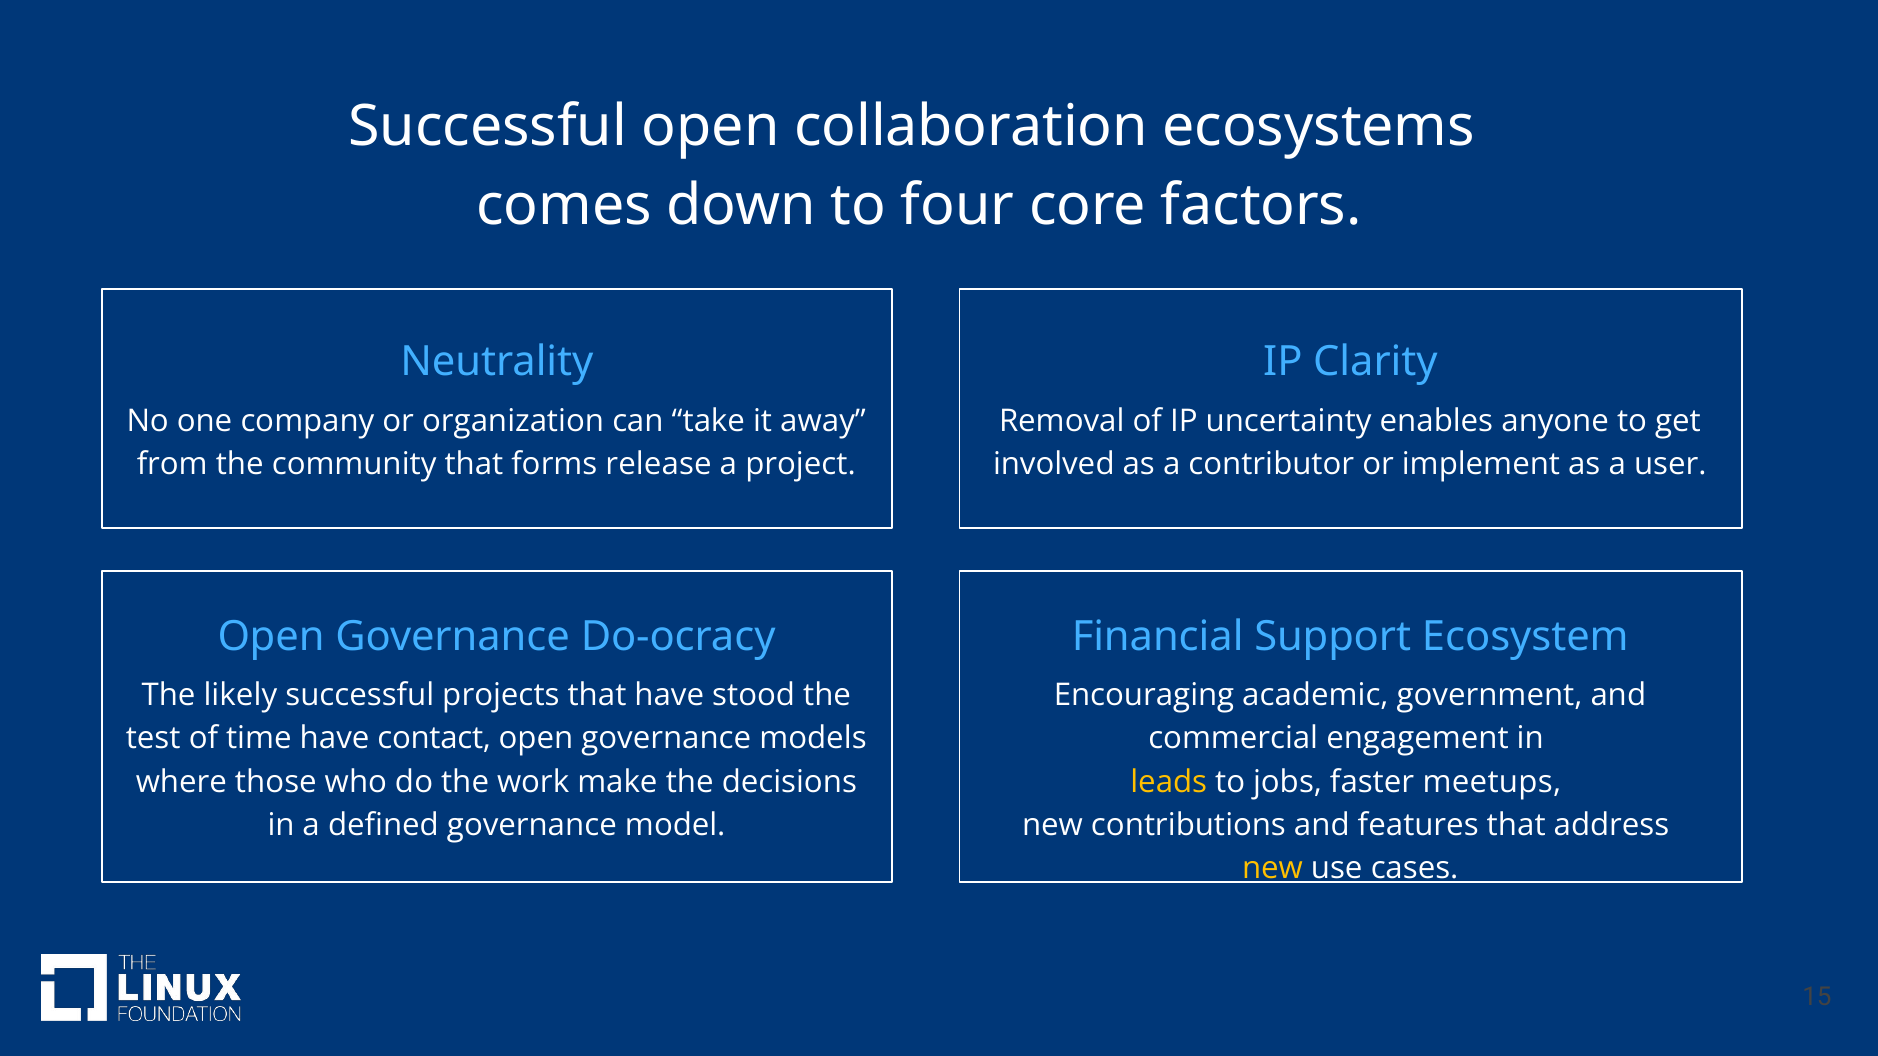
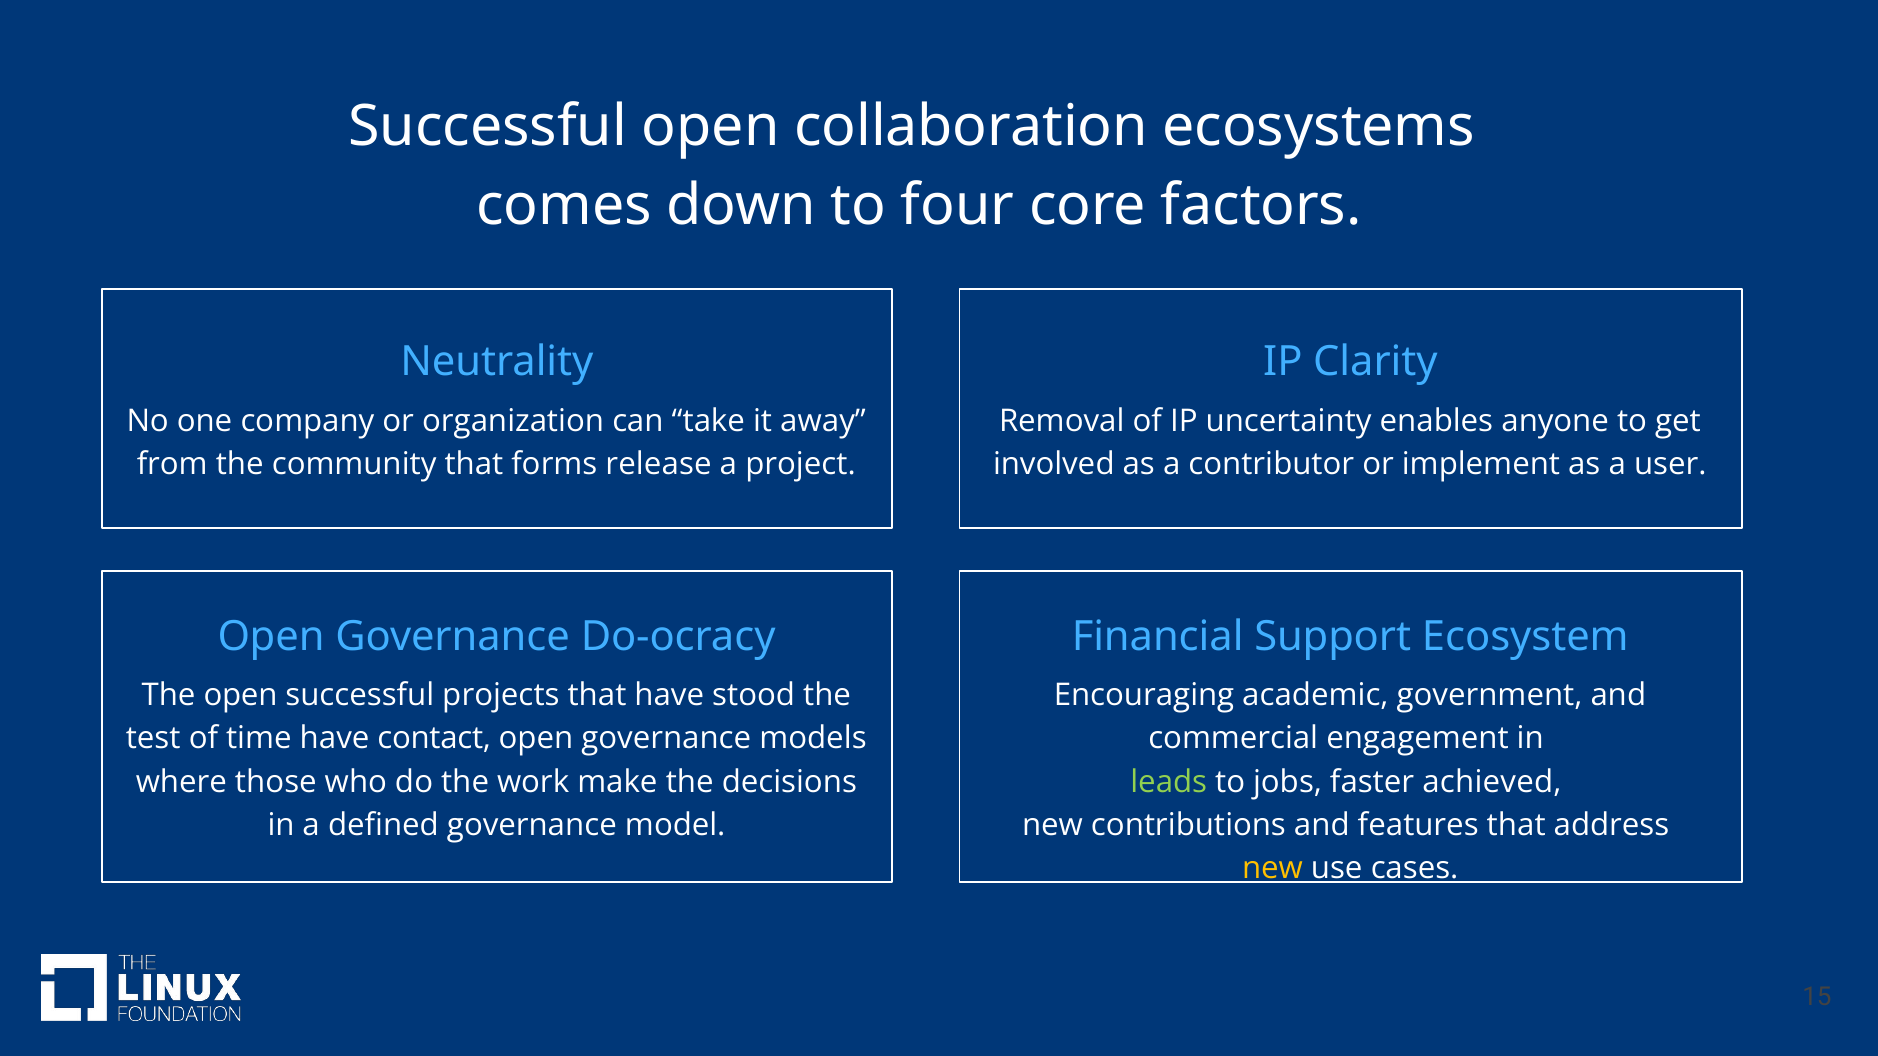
The likely: likely -> open
leads colour: yellow -> light green
meetups: meetups -> achieved
